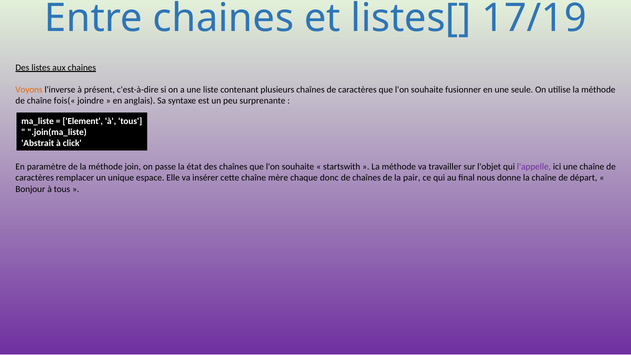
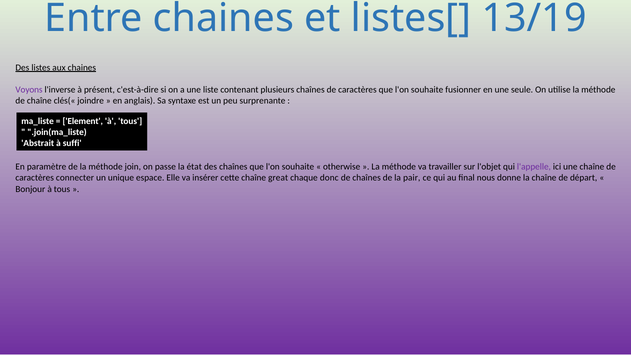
17/19: 17/19 -> 13/19
Voyons colour: orange -> purple
fois(«: fois(« -> clés(«
click: click -> suffi
startswith: startswith -> otherwise
remplacer: remplacer -> connecter
mère: mère -> great
